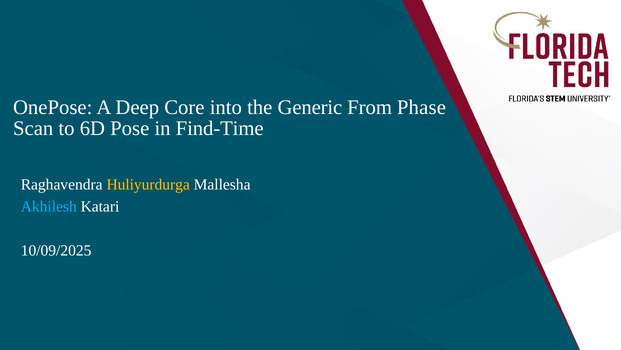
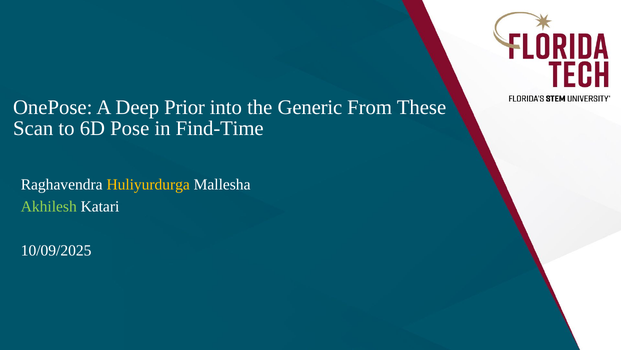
Core: Core -> Prior
Phase: Phase -> These
Akhilesh colour: light blue -> light green
